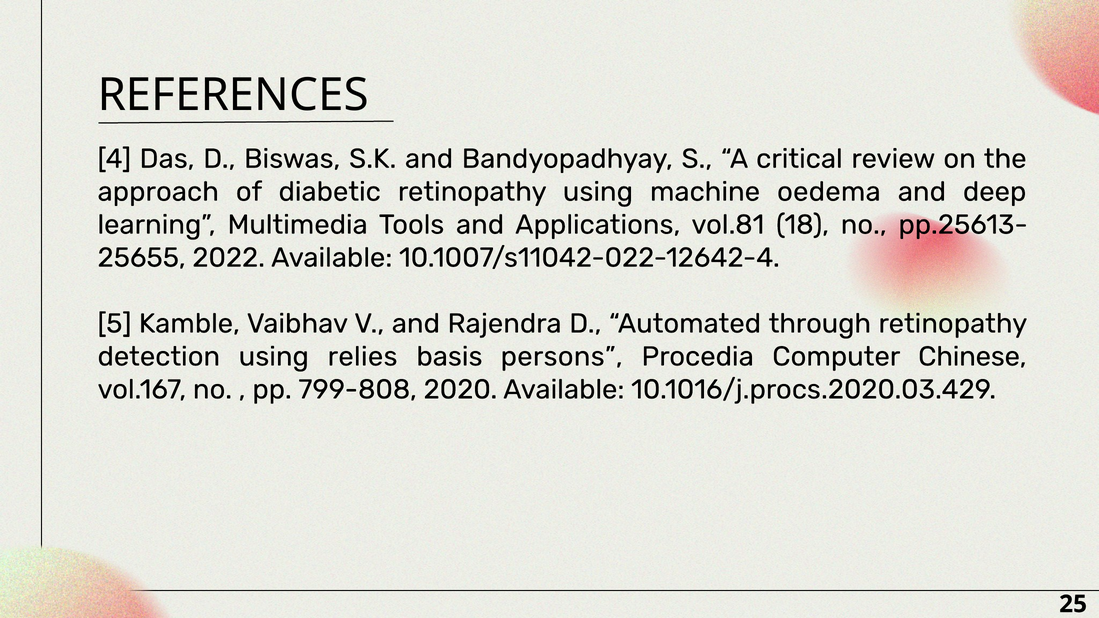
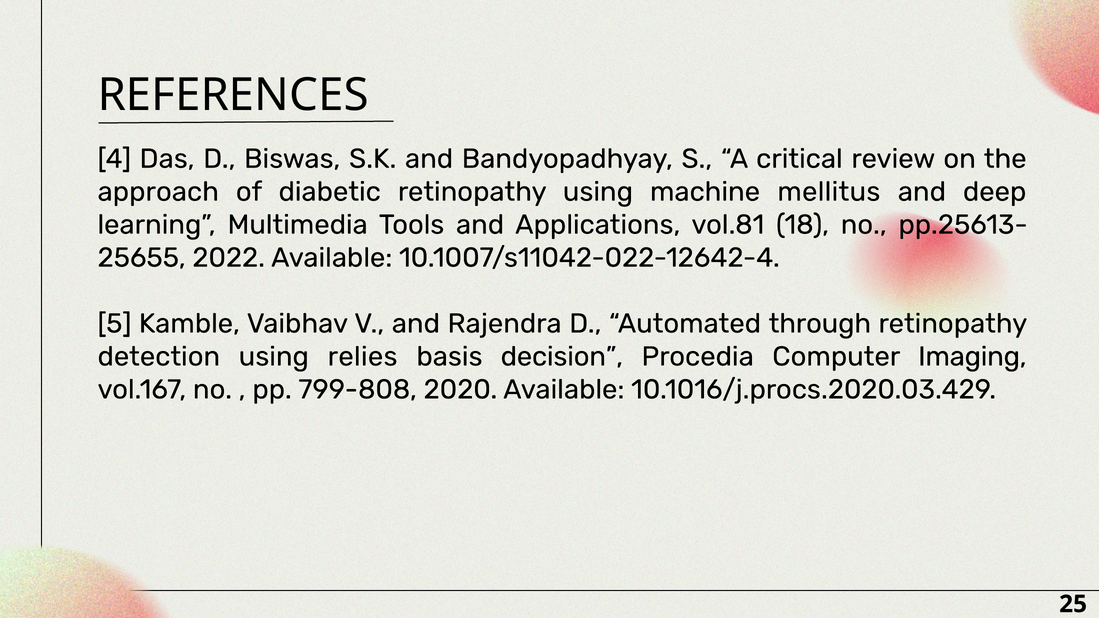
oedema: oedema -> mellitus
persons: persons -> decision
Chinese: Chinese -> Imaging
